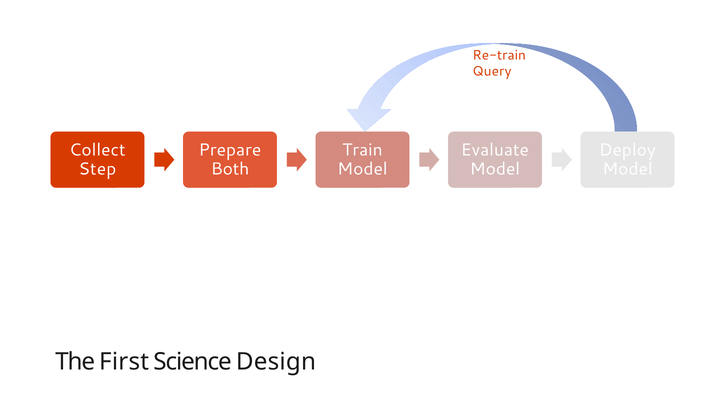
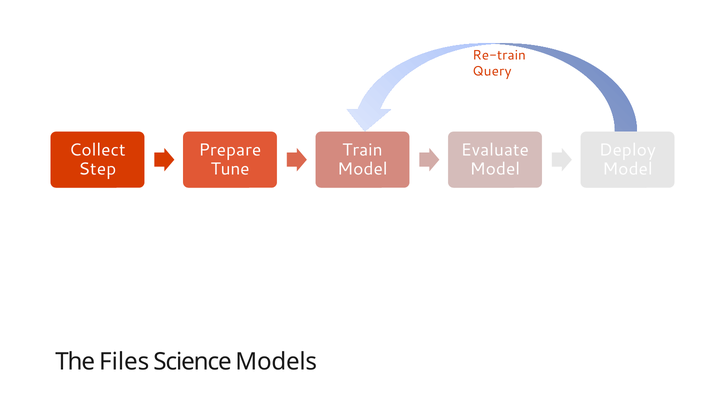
Both: Both -> Tune
First: First -> Files
Design: Design -> Models
